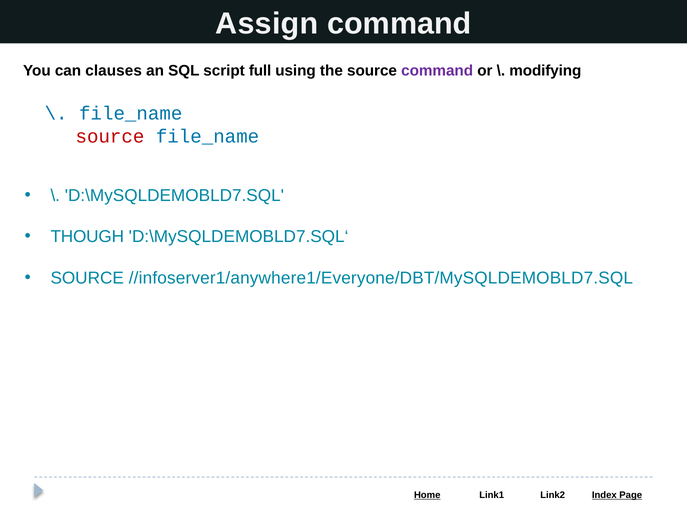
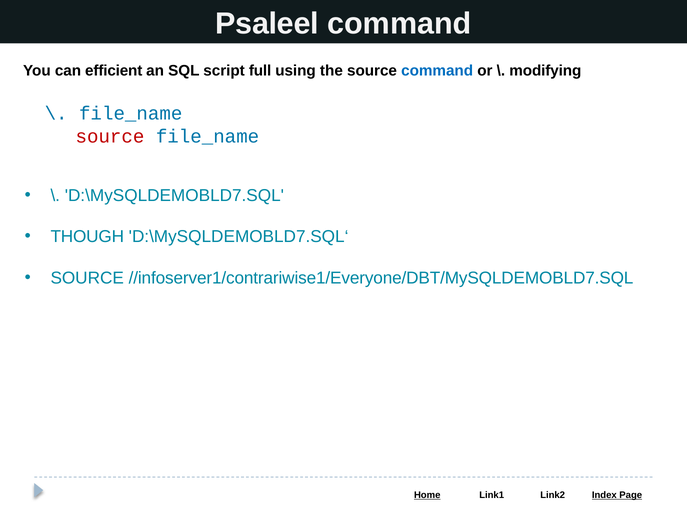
Assign: Assign -> Psaleel
clauses: clauses -> efficient
command at (437, 71) colour: purple -> blue
//infoserver1/anywhere1/Everyone/DBT/MySQLDEMOBLD7.SQL: //infoserver1/anywhere1/Everyone/DBT/MySQLDEMOBLD7.SQL -> //infoserver1/contrariwise1/Everyone/DBT/MySQLDEMOBLD7.SQL
